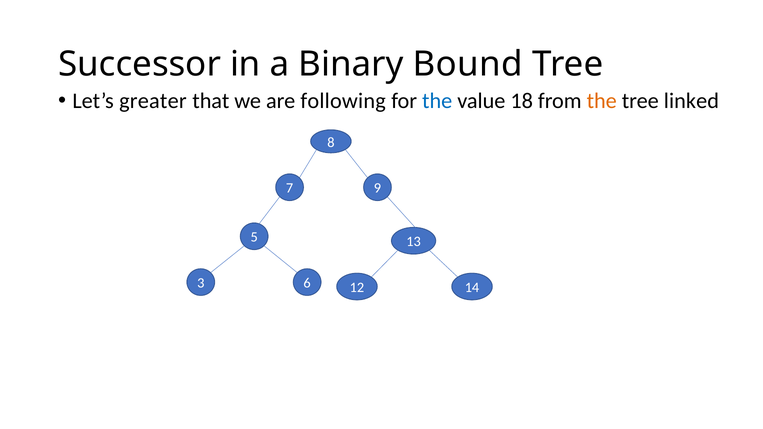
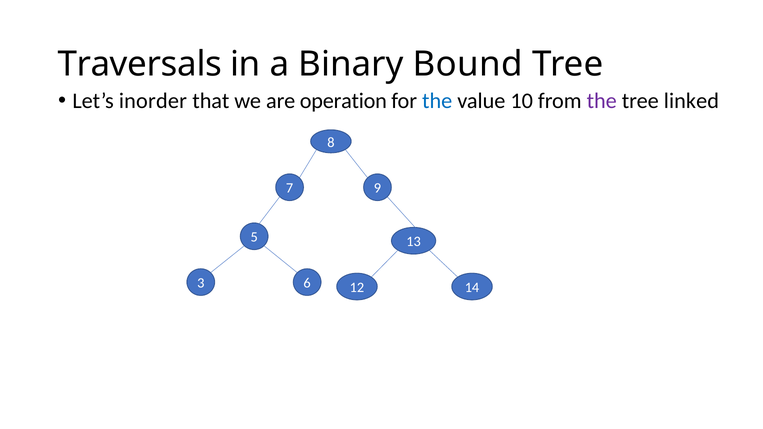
Successor: Successor -> Traversals
greater: greater -> inorder
following: following -> operation
18: 18 -> 10
the at (602, 101) colour: orange -> purple
